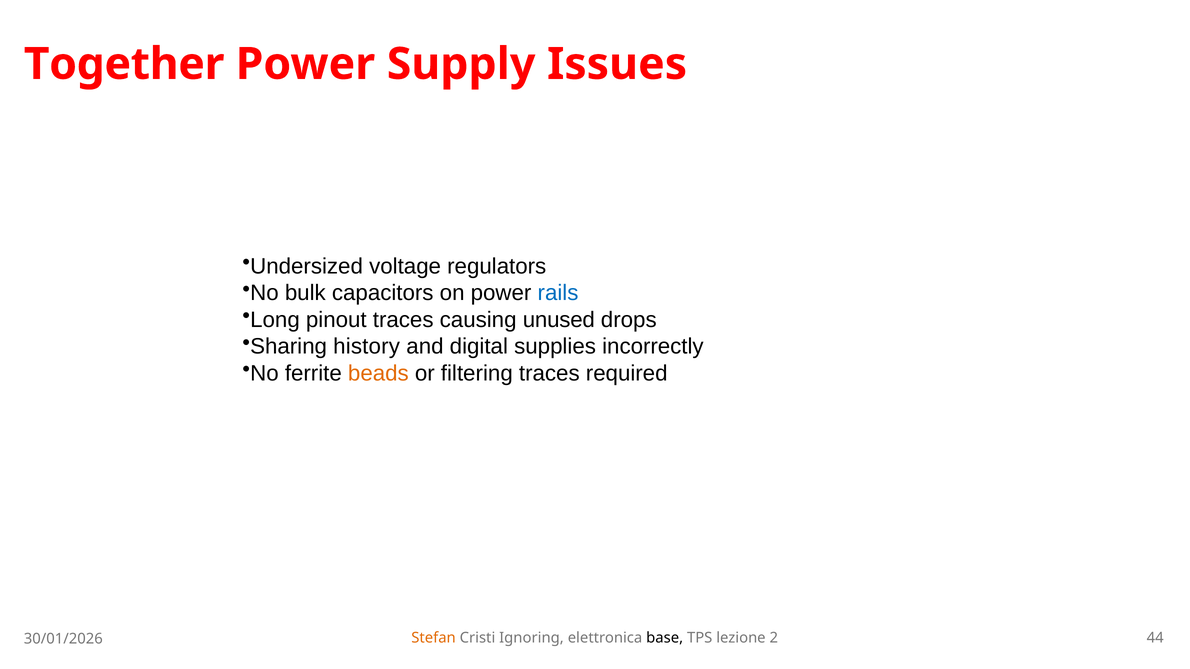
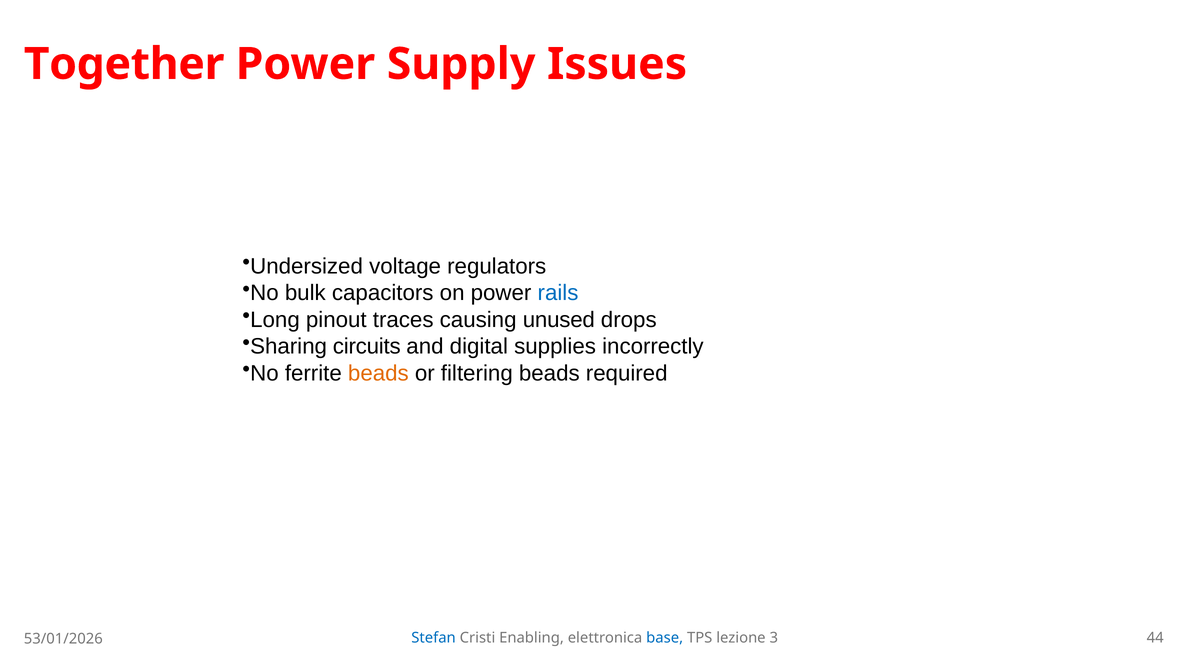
history: history -> circuits
filtering traces: traces -> beads
Stefan colour: orange -> blue
Ignoring: Ignoring -> Enabling
base colour: black -> blue
2: 2 -> 3
30/01/2026: 30/01/2026 -> 53/01/2026
